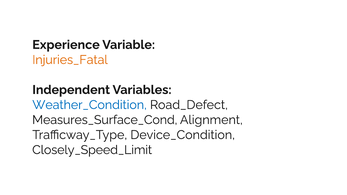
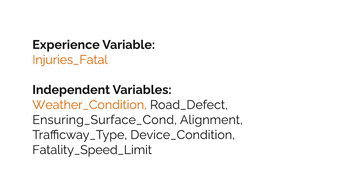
Weather_Condition colour: blue -> orange
Measures_Surface_Cond: Measures_Surface_Cond -> Ensuring_Surface_Cond
Closely_Speed_Limit: Closely_Speed_Limit -> Fatality_Speed_Limit
